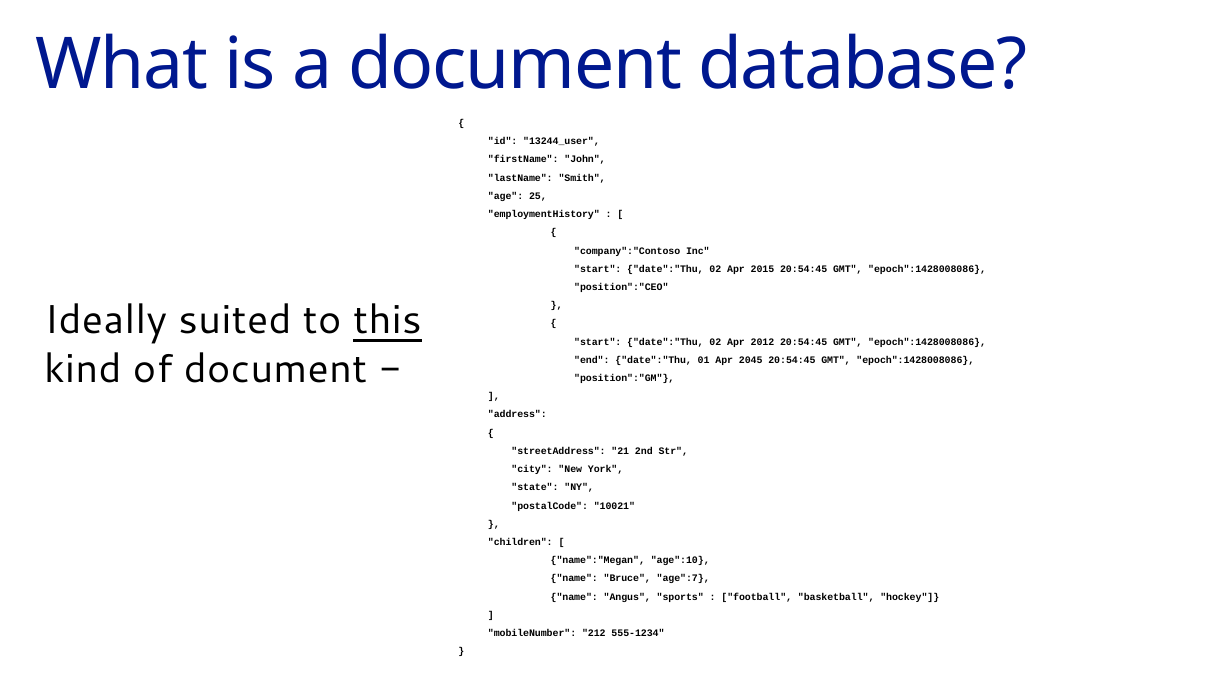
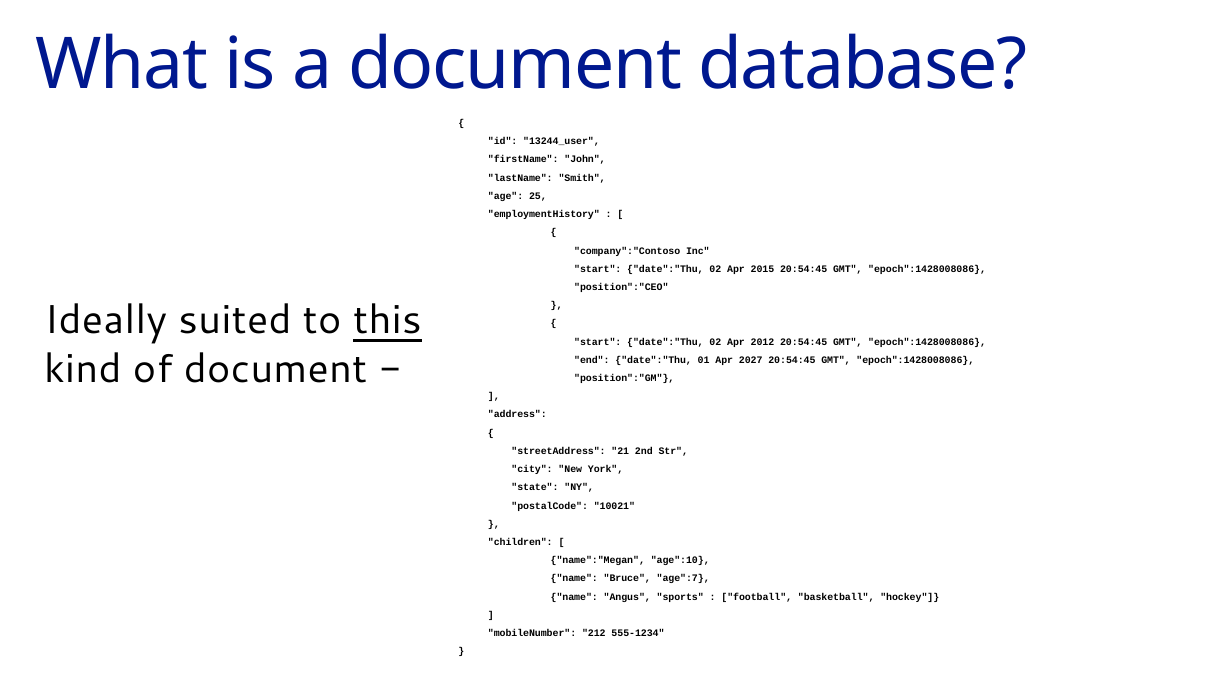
2045: 2045 -> 2027
